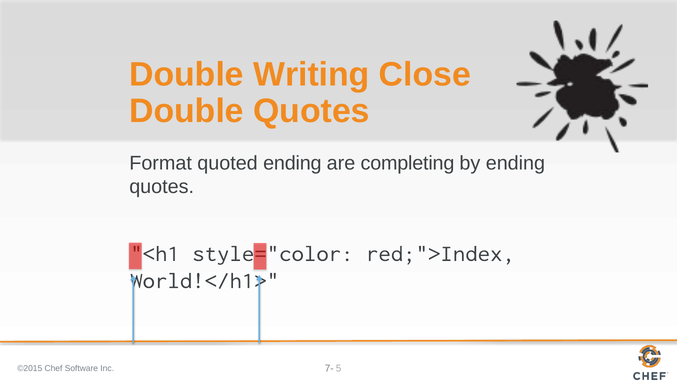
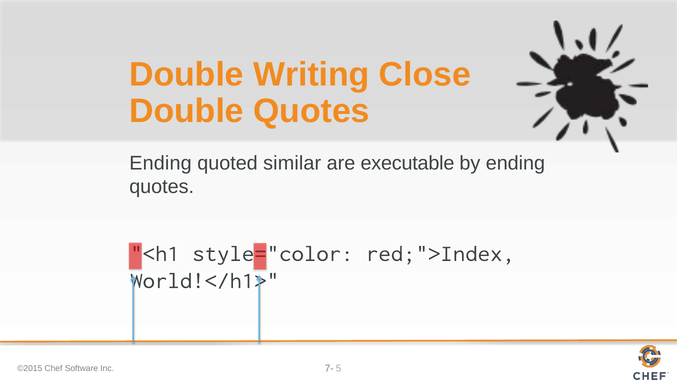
Format at (161, 163): Format -> Ending
quoted ending: ending -> similar
completing: completing -> executable
